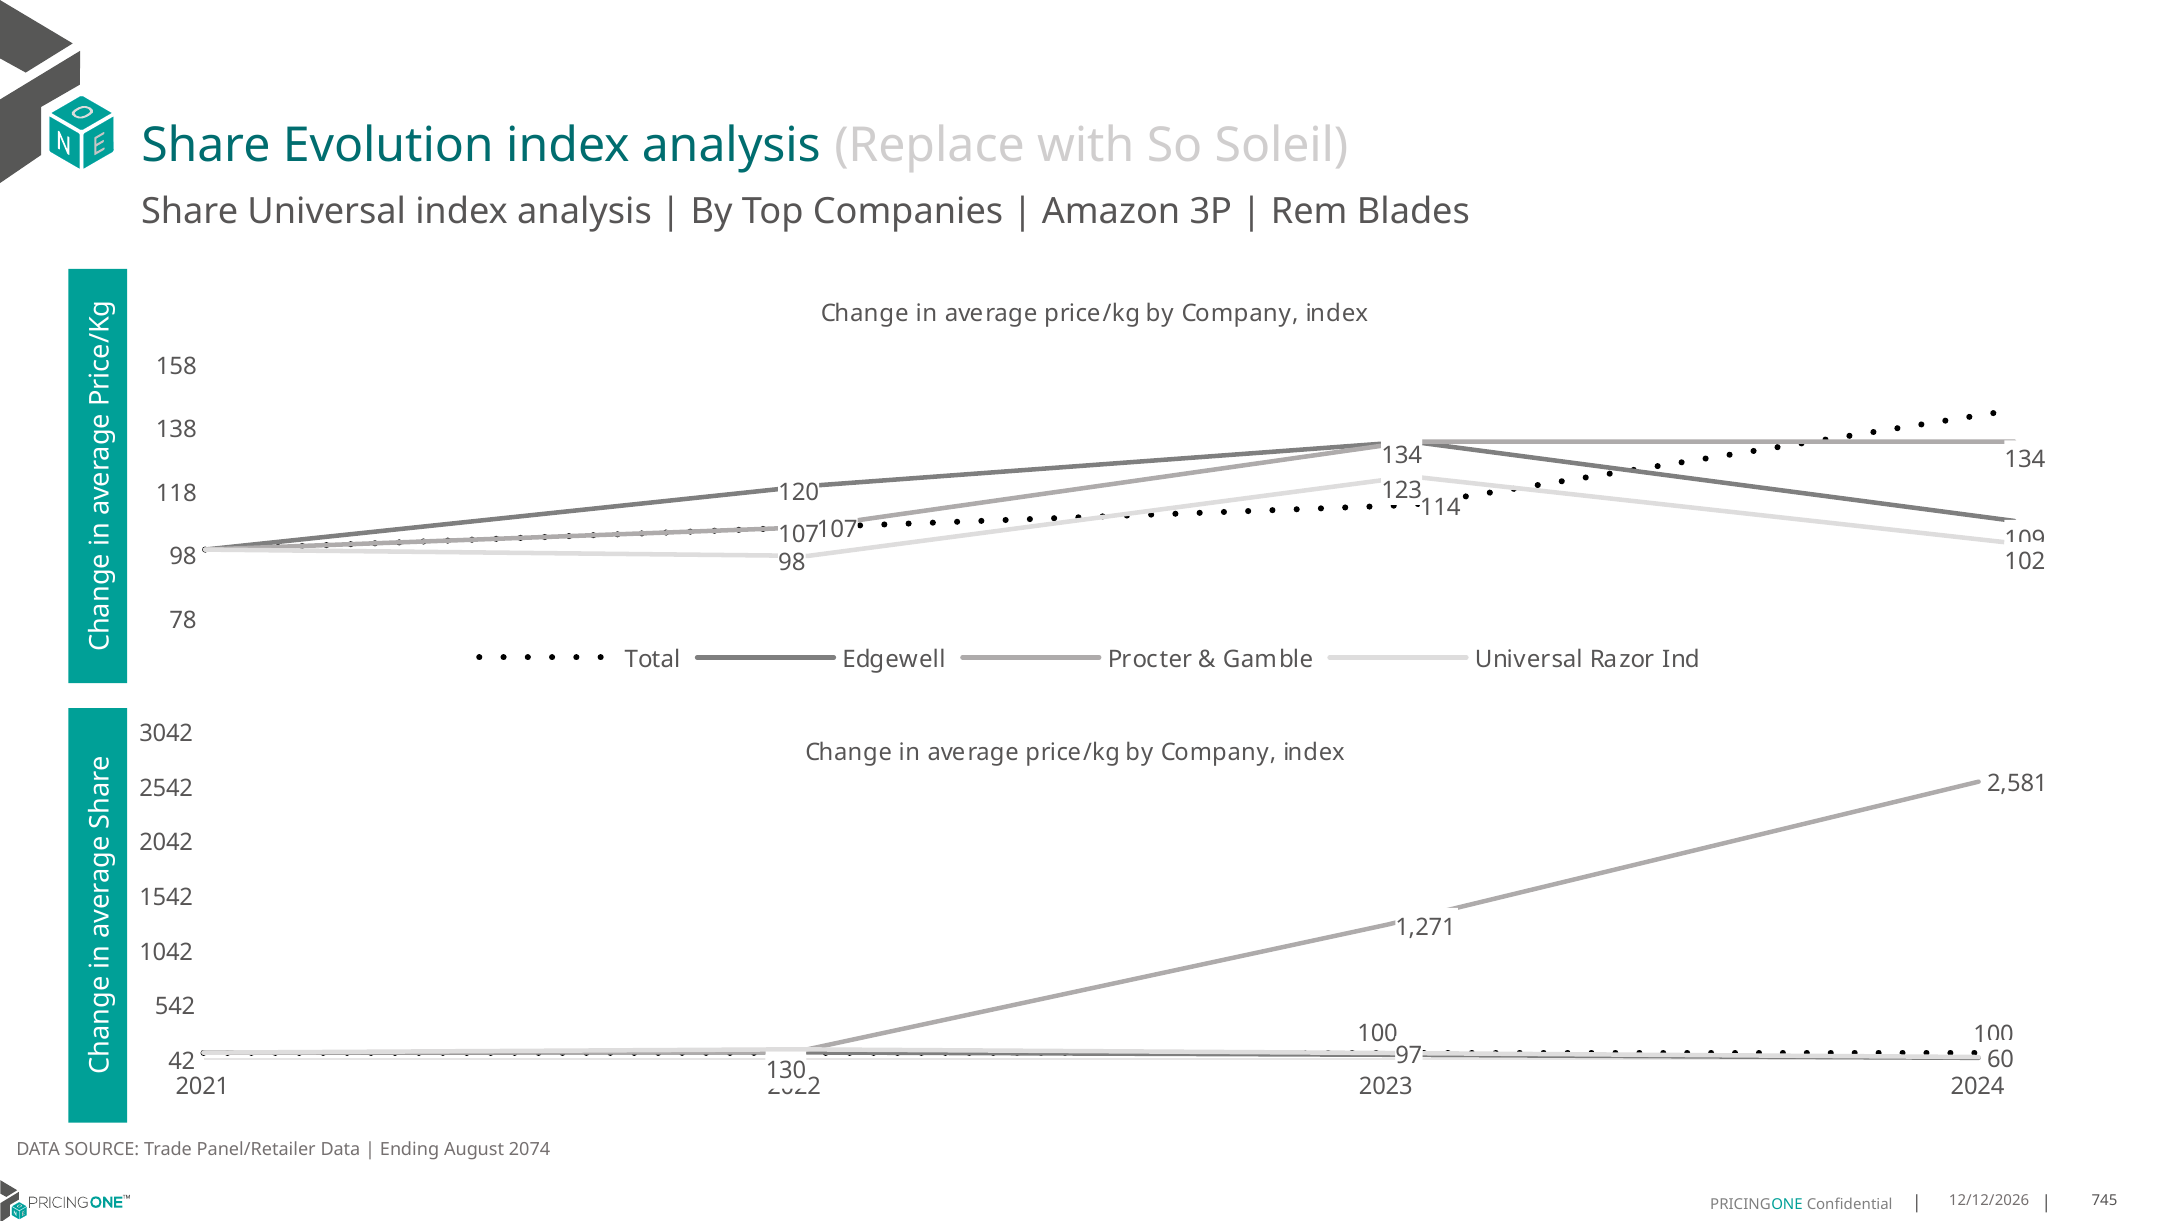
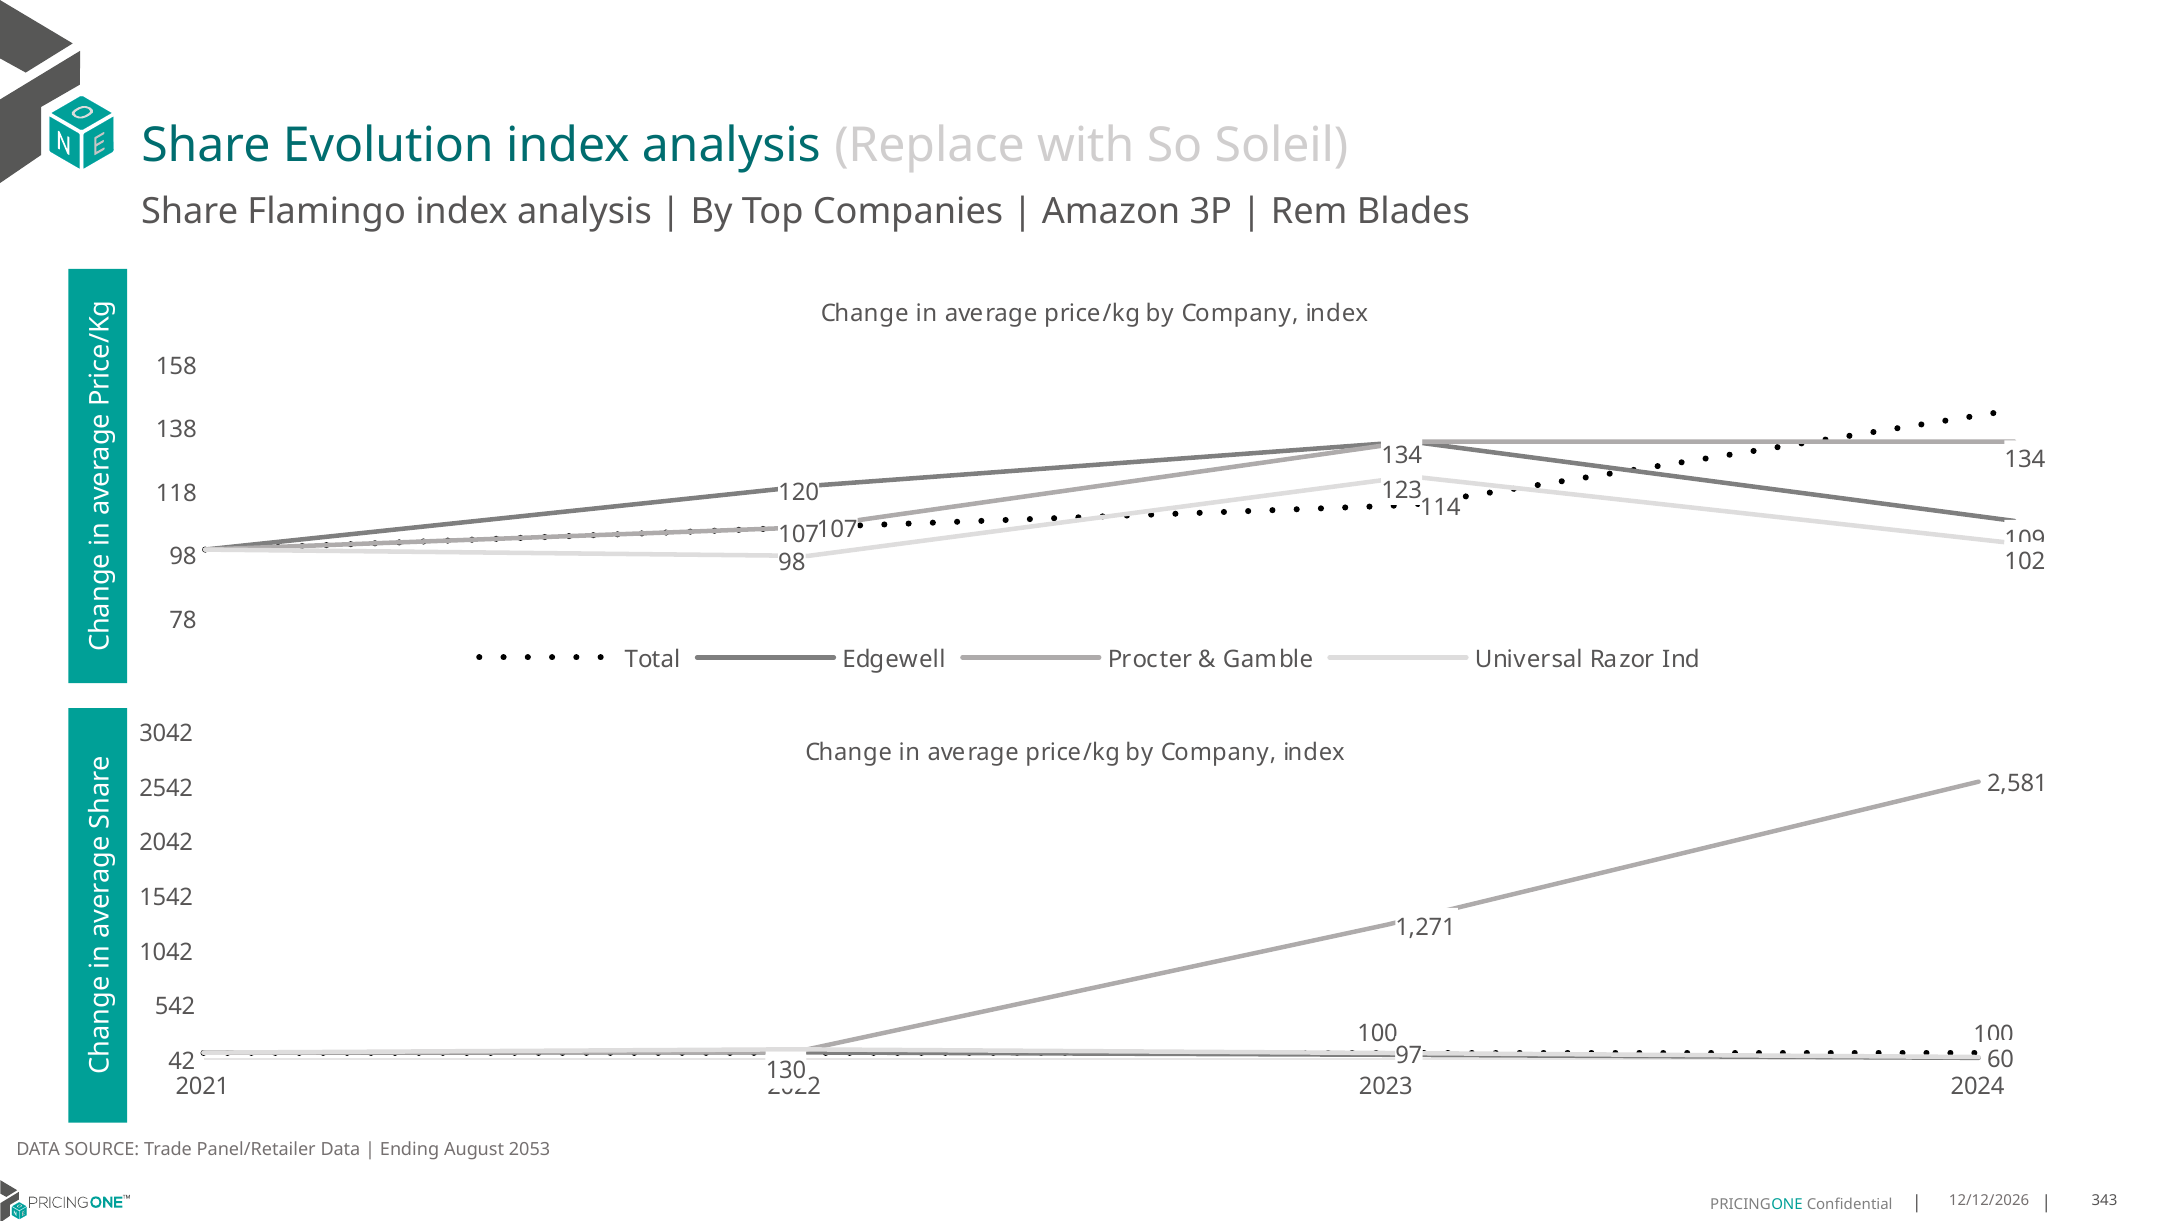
Share Universal: Universal -> Flamingo
2074: 2074 -> 2053
745: 745 -> 343
